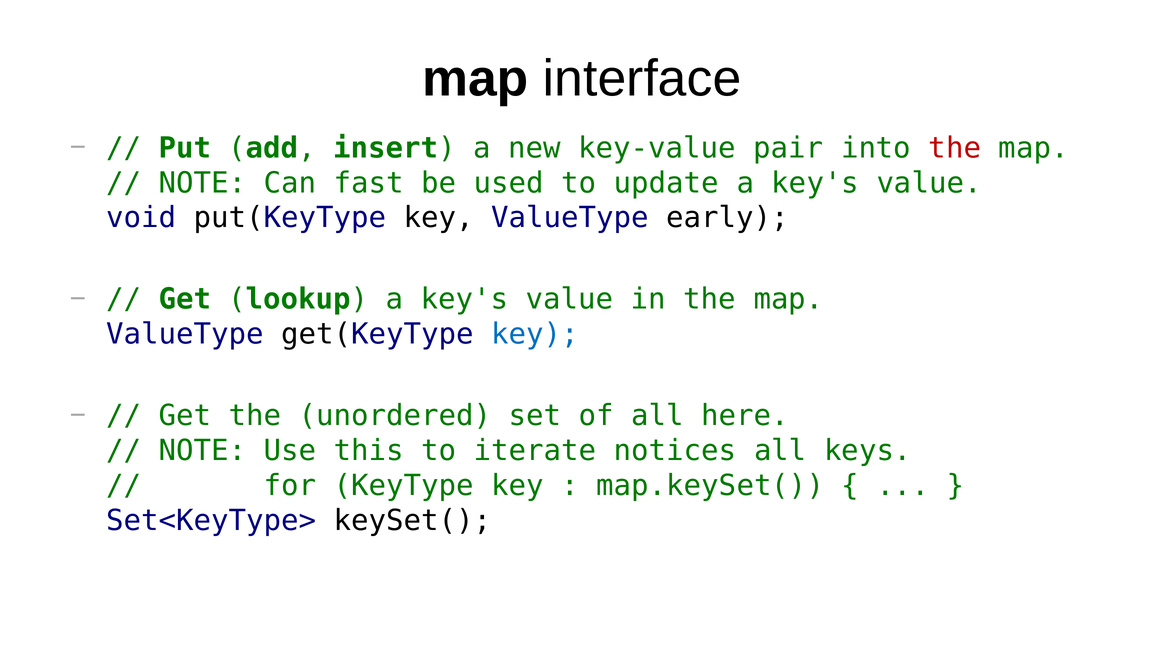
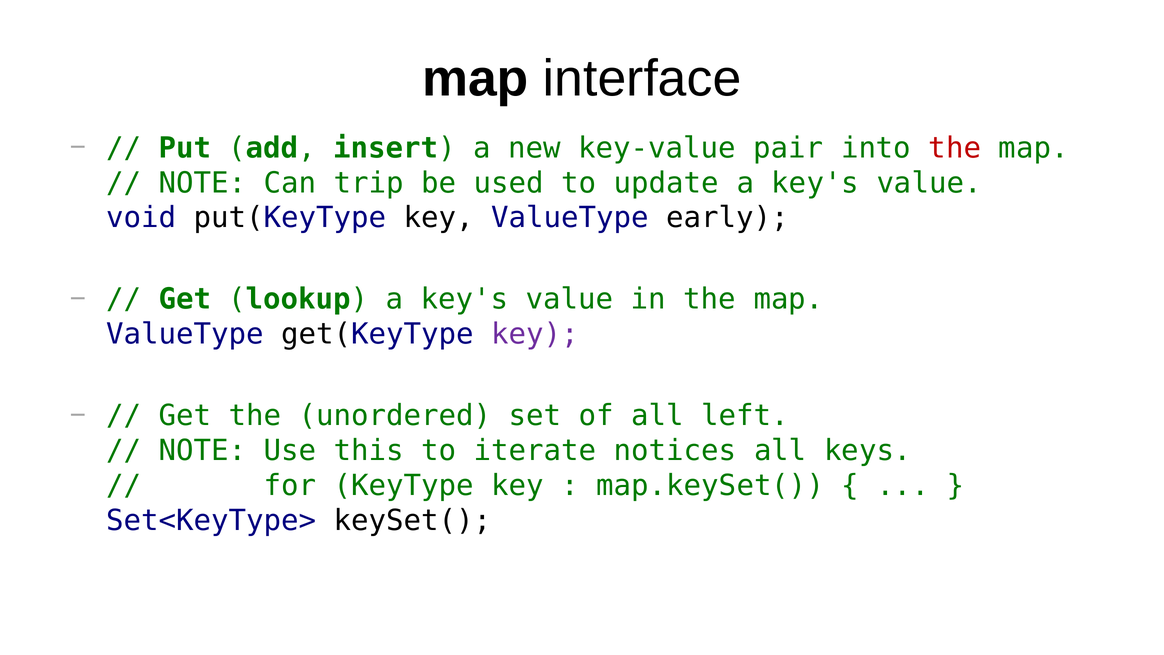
fast: fast -> trip
key at (535, 334) colour: blue -> purple
here: here -> left
